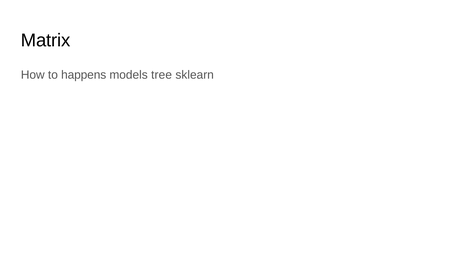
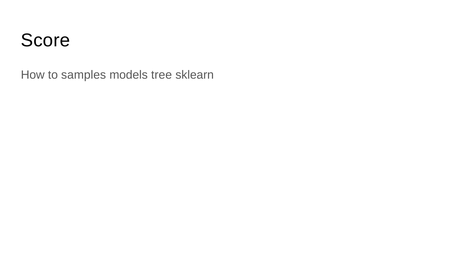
Matrix: Matrix -> Score
happens: happens -> samples
